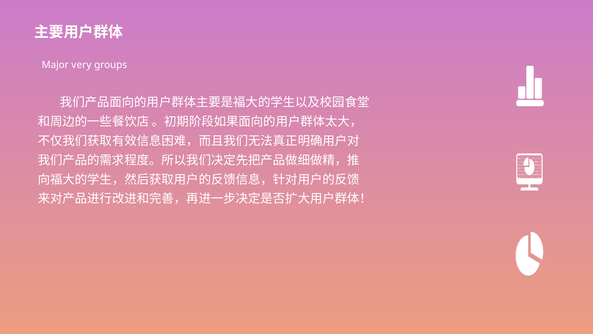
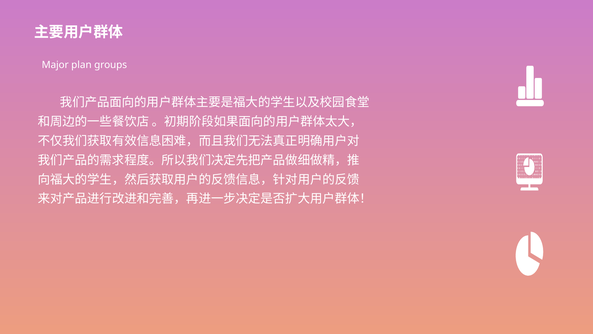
very: very -> plan
